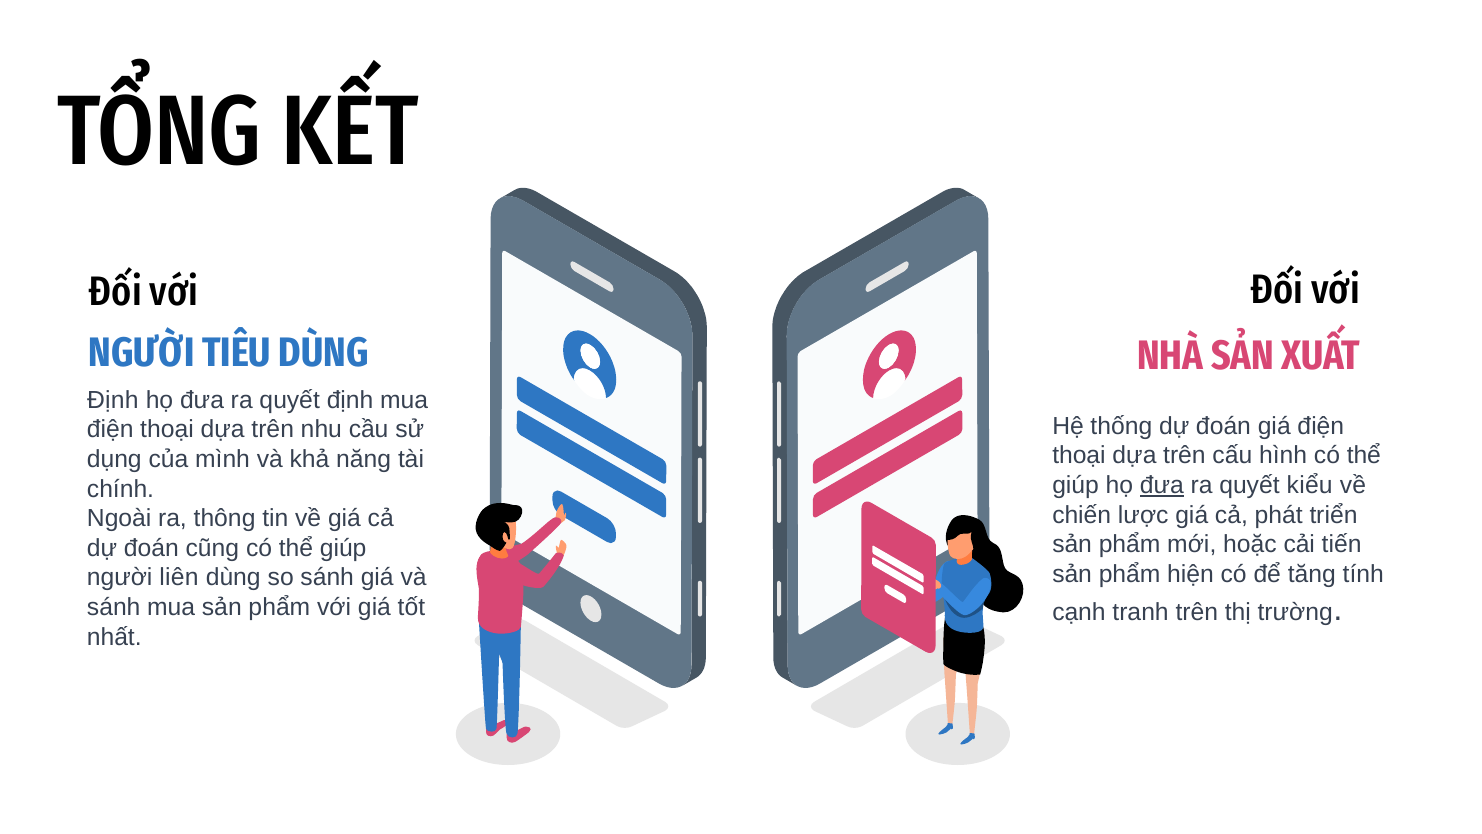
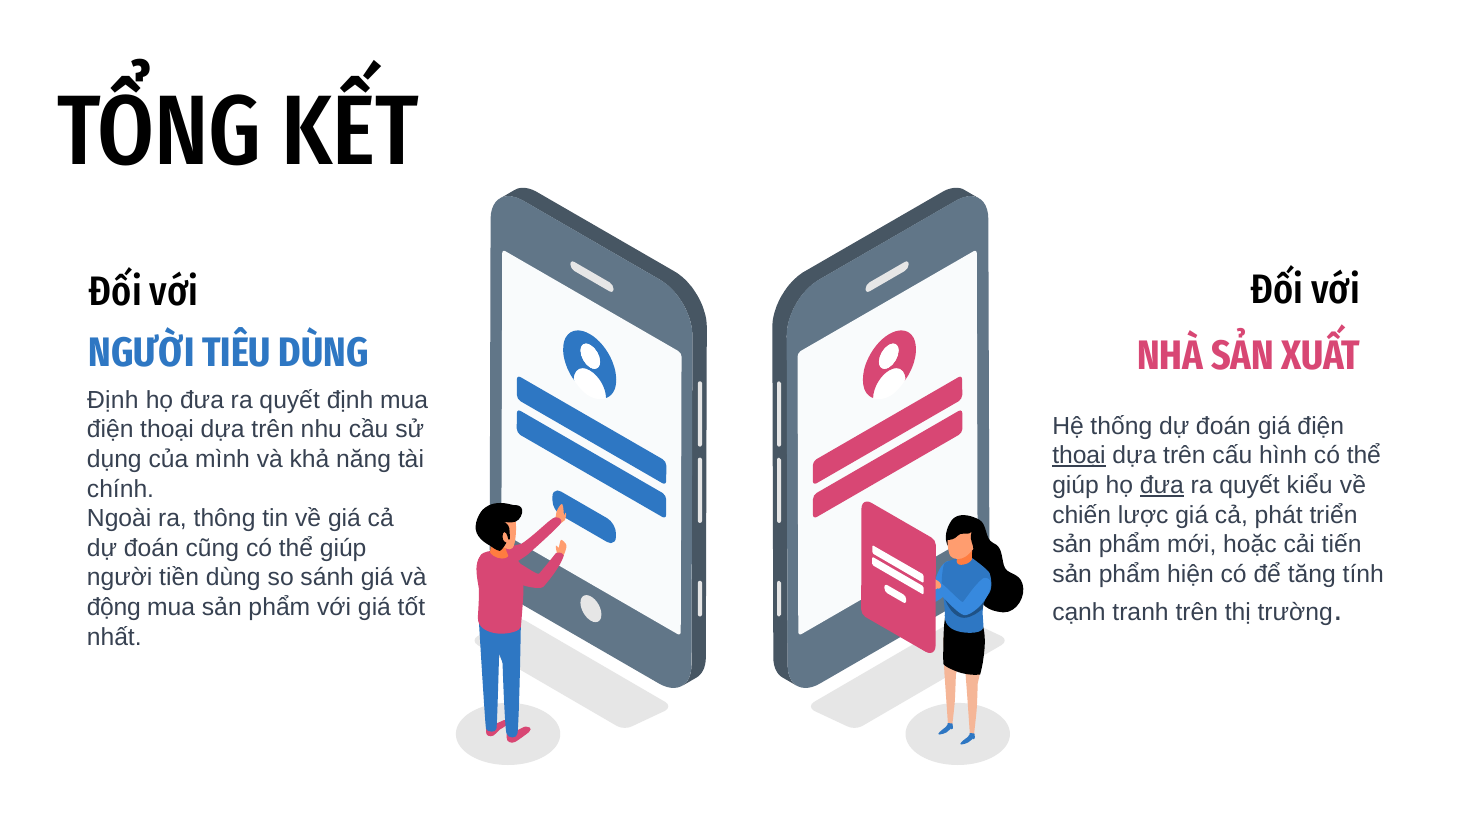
thoại at (1079, 455) underline: none -> present
liên: liên -> tiền
sánh at (114, 607): sánh -> động
